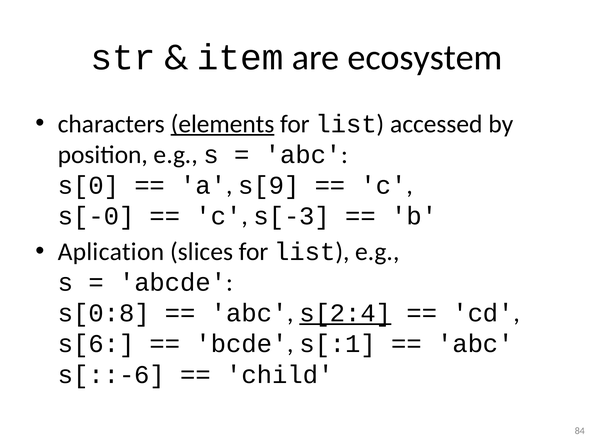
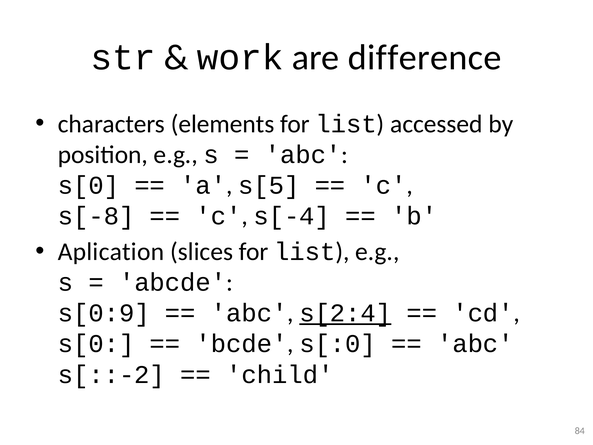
item: item -> work
ecosystem: ecosystem -> difference
elements underline: present -> none
s[9: s[9 -> s[5
s[-0: s[-0 -> s[-8
s[-3: s[-3 -> s[-4
s[0:8: s[0:8 -> s[0:9
s[6 at (96, 344): s[6 -> s[0
s[:1: s[:1 -> s[:0
s[::-6: s[::-6 -> s[::-2
